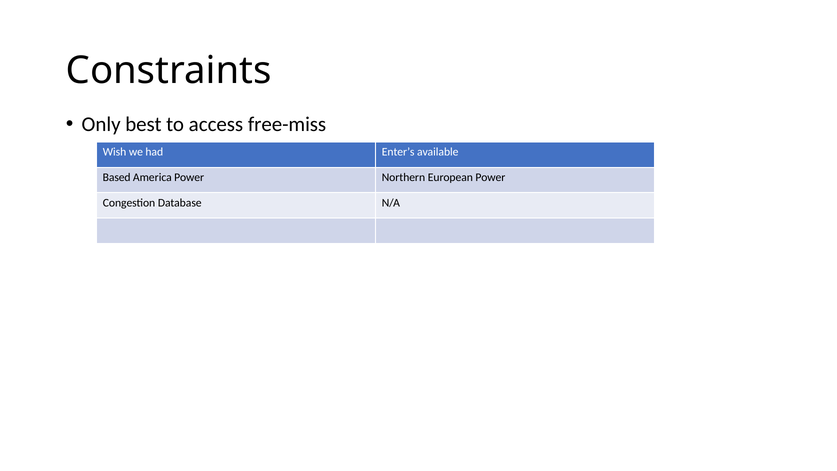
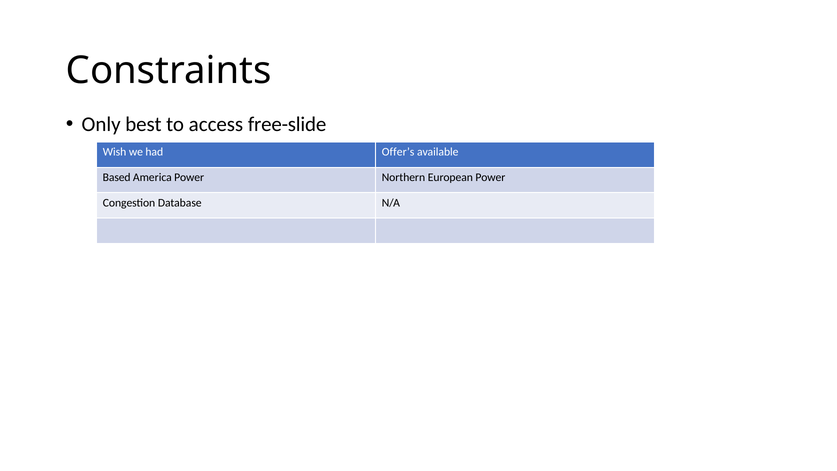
free-miss: free-miss -> free-slide
Enter’s: Enter’s -> Offer’s
